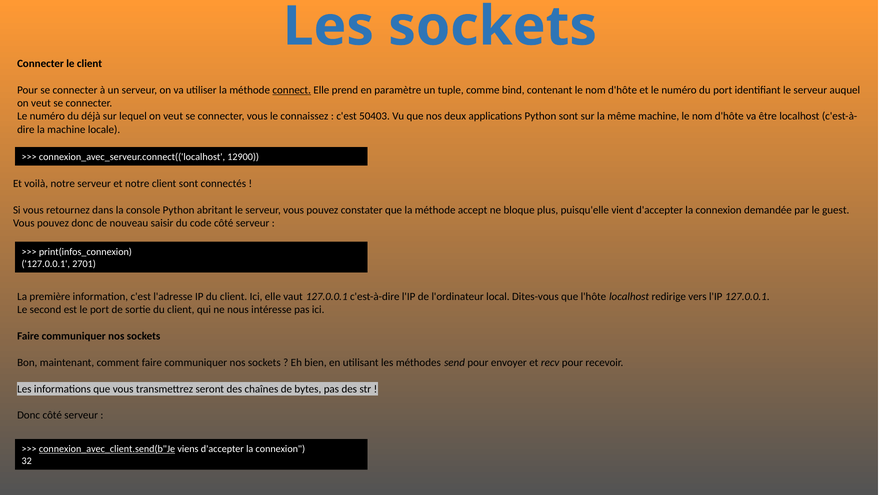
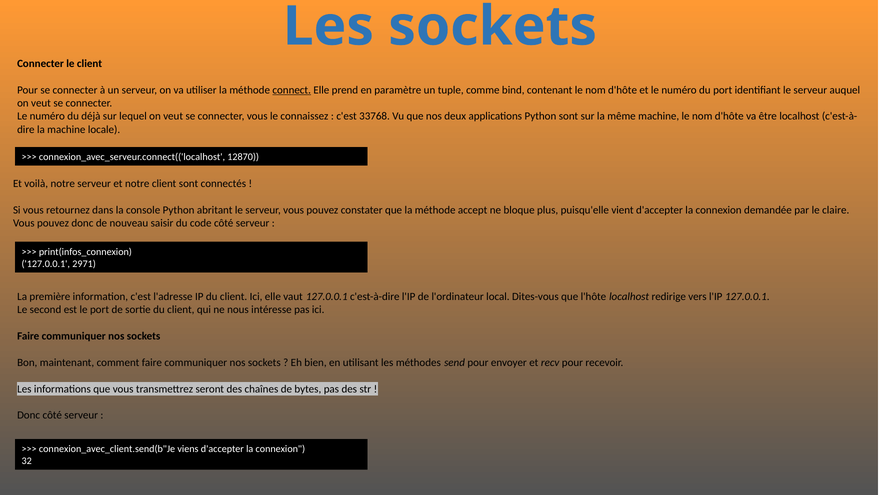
50403: 50403 -> 33768
12900: 12900 -> 12870
guest: guest -> claire
2701: 2701 -> 2971
connexion_avec_client.send(b"Je underline: present -> none
